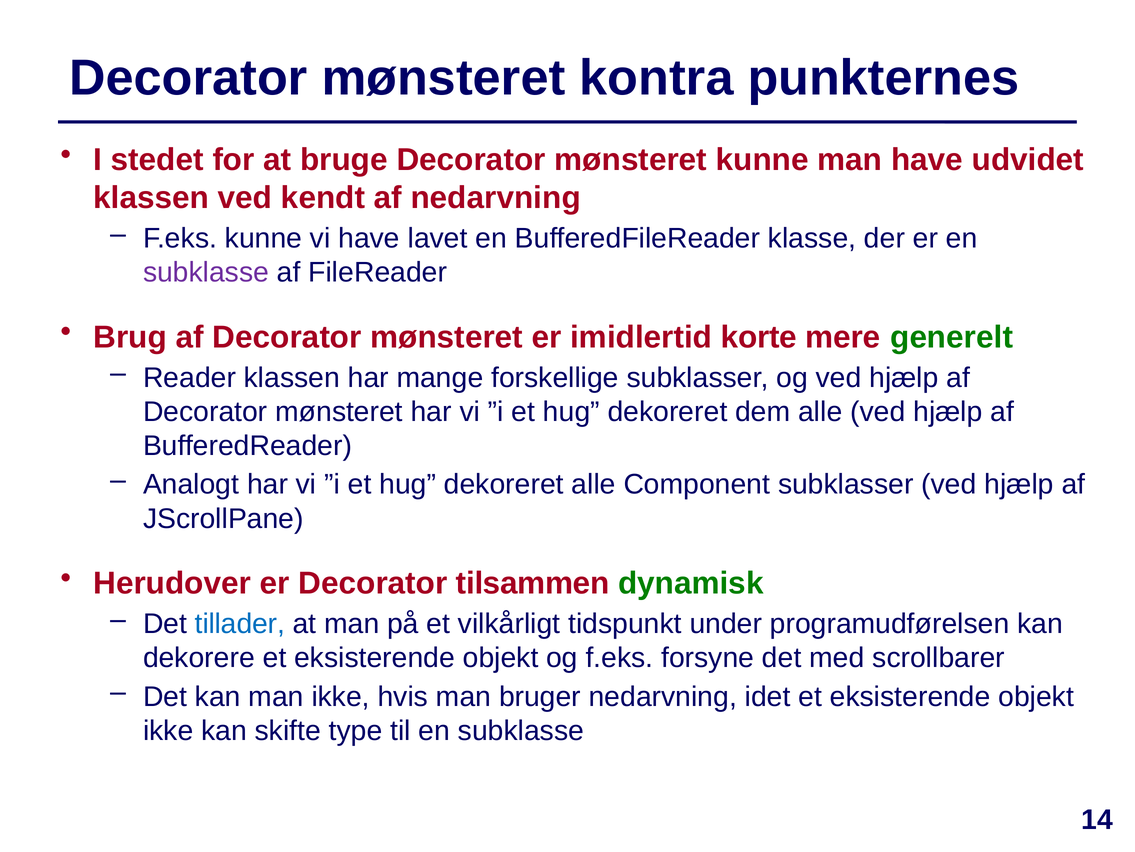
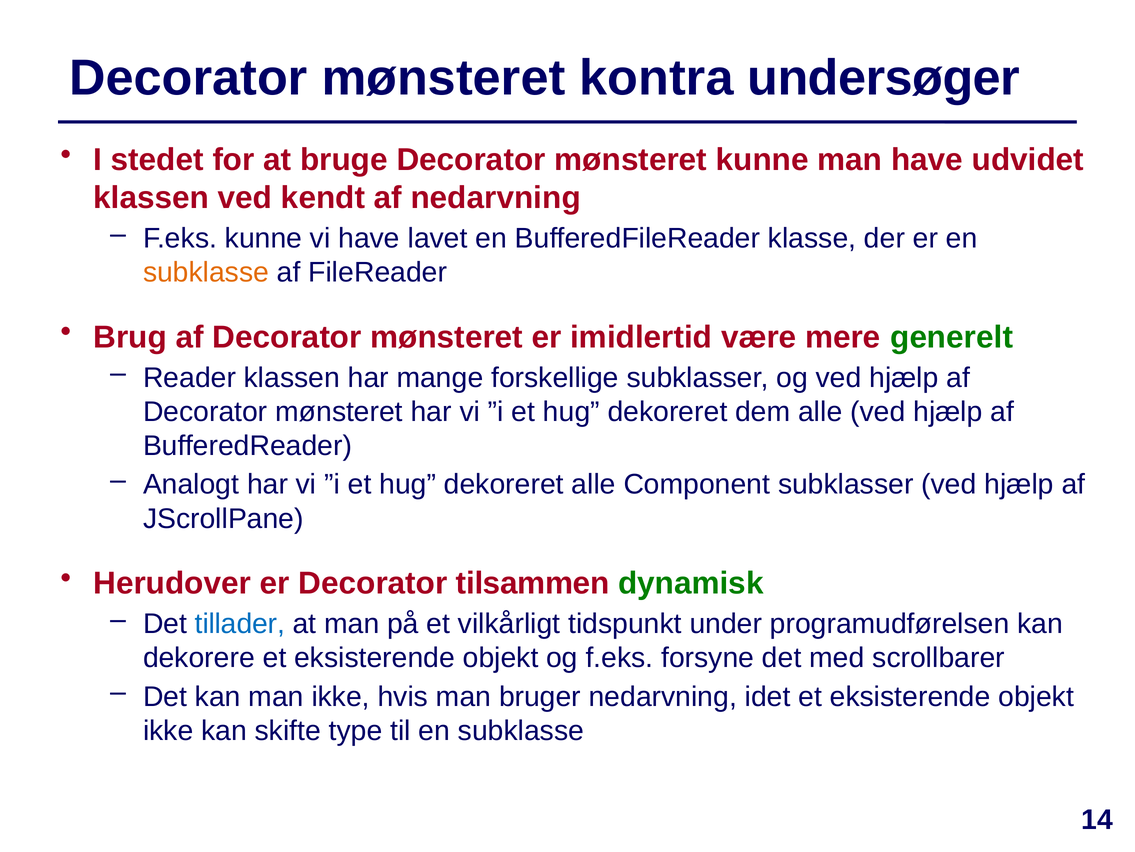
punkternes: punkternes -> undersøger
subklasse at (206, 272) colour: purple -> orange
korte: korte -> være
